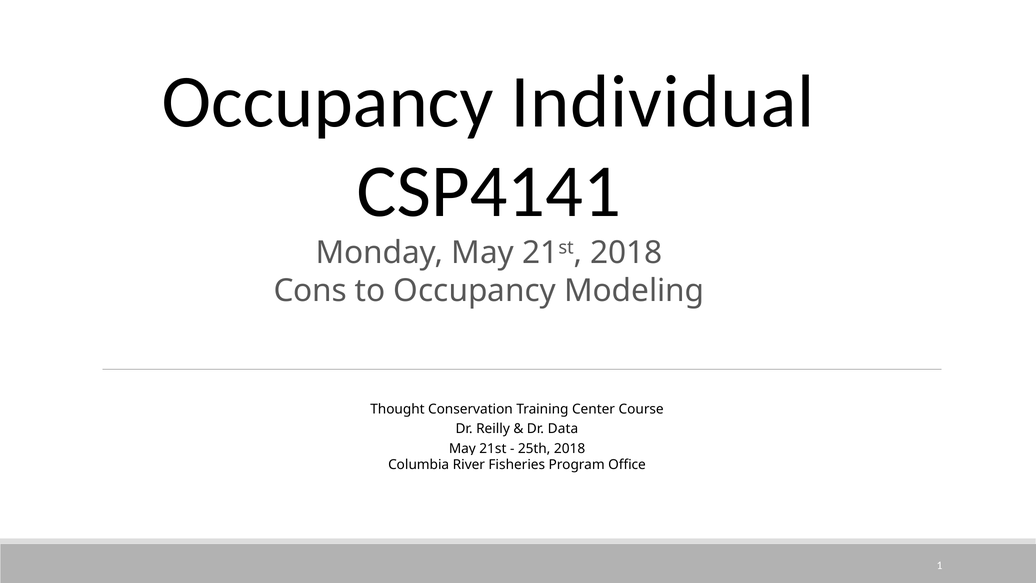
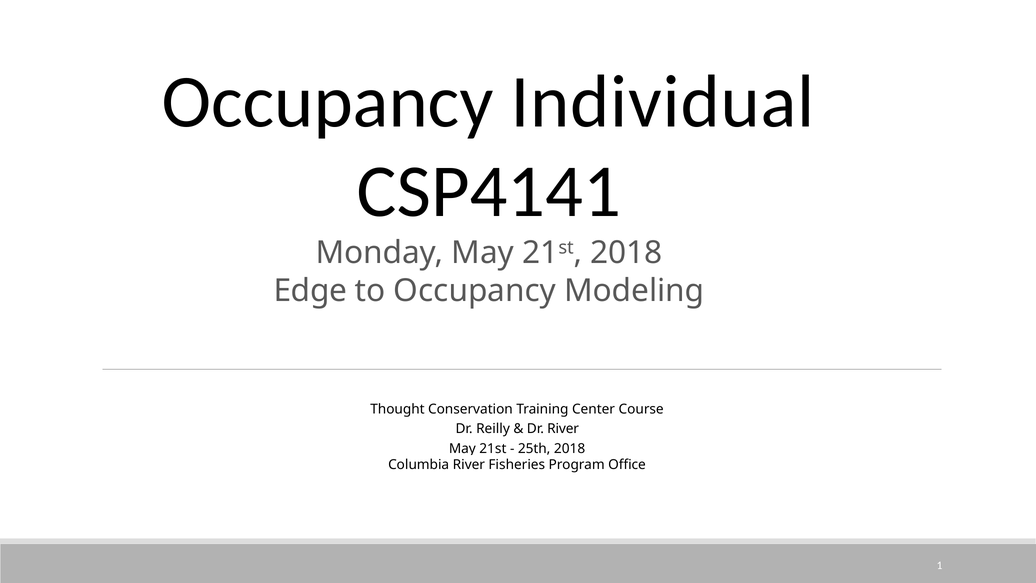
Cons: Cons -> Edge
Dr Data: Data -> River
